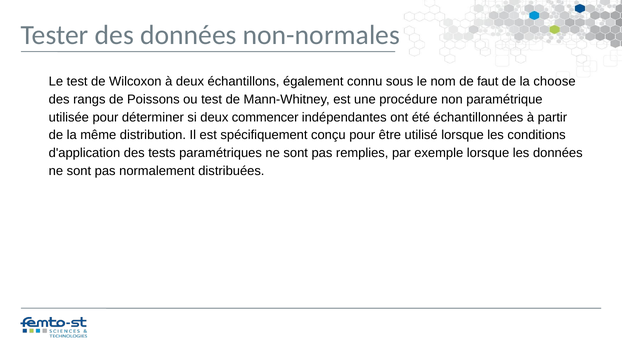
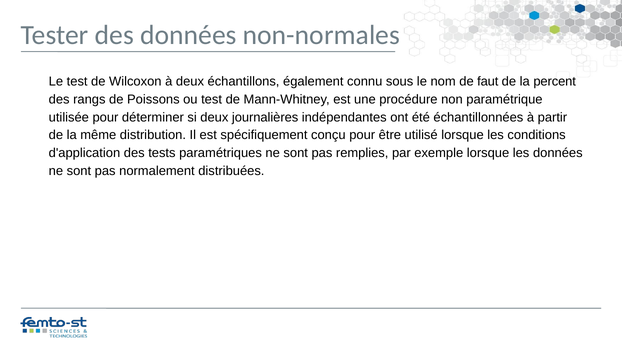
choose: choose -> percent
commencer: commencer -> journalières
